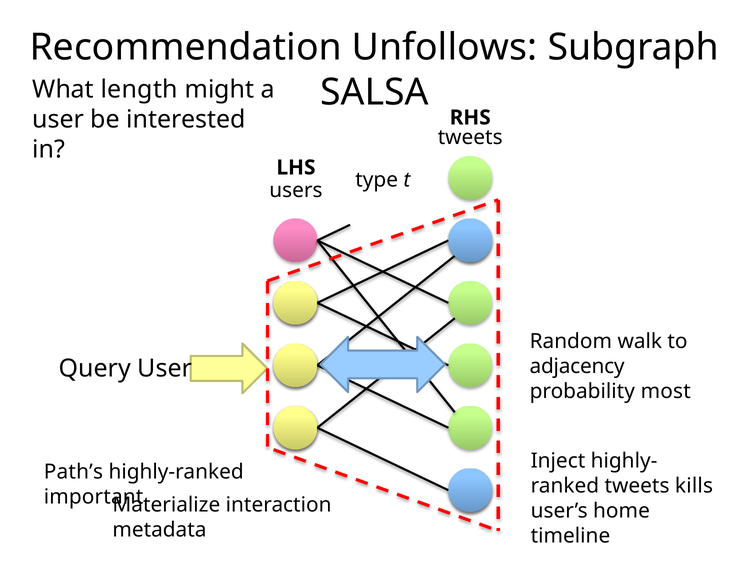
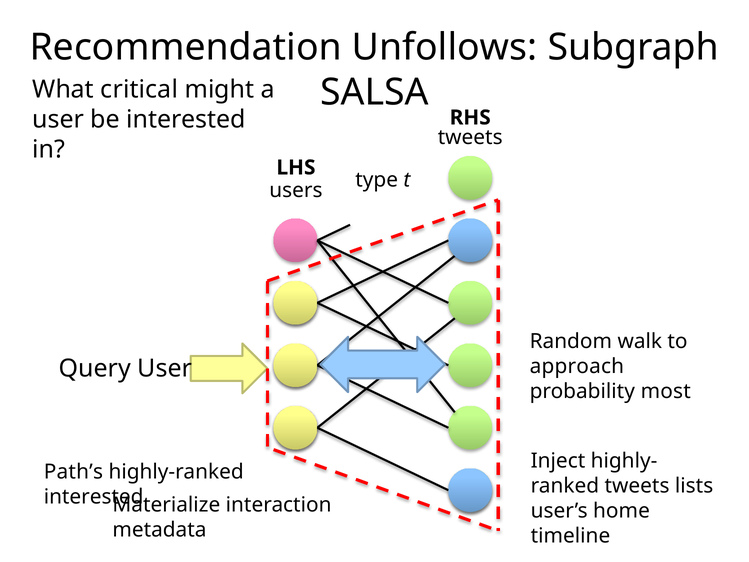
length: length -> critical
adjacency: adjacency -> approach
kills: kills -> lists
important at (94, 497): important -> interested
